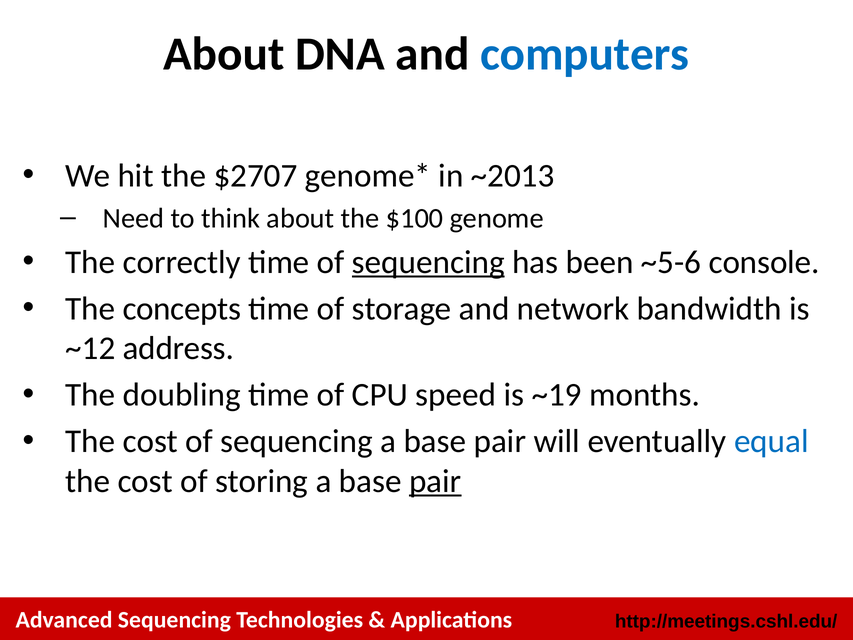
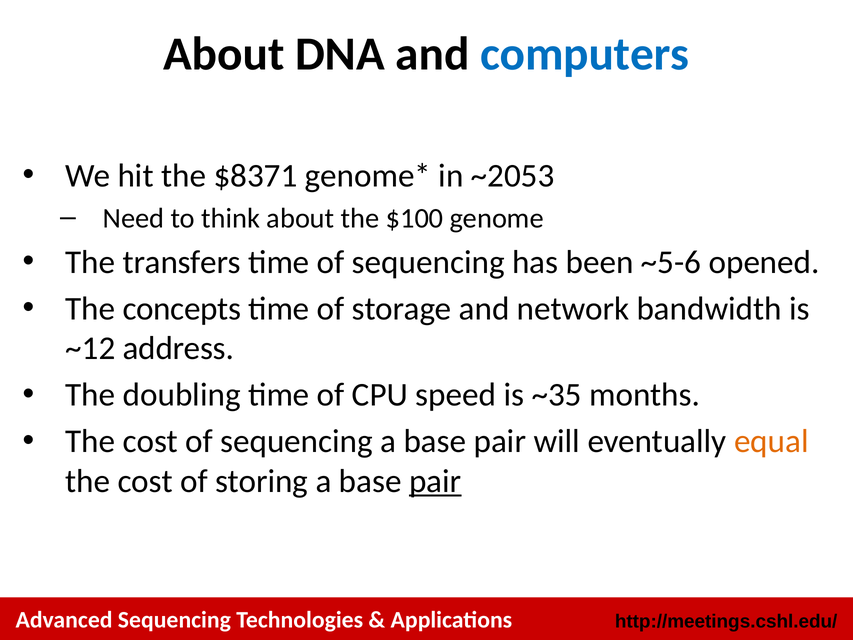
$2707: $2707 -> $8371
~2013: ~2013 -> ~2053
correctly: correctly -> transfers
sequencing at (428, 262) underline: present -> none
console: console -> opened
~19: ~19 -> ~35
equal colour: blue -> orange
